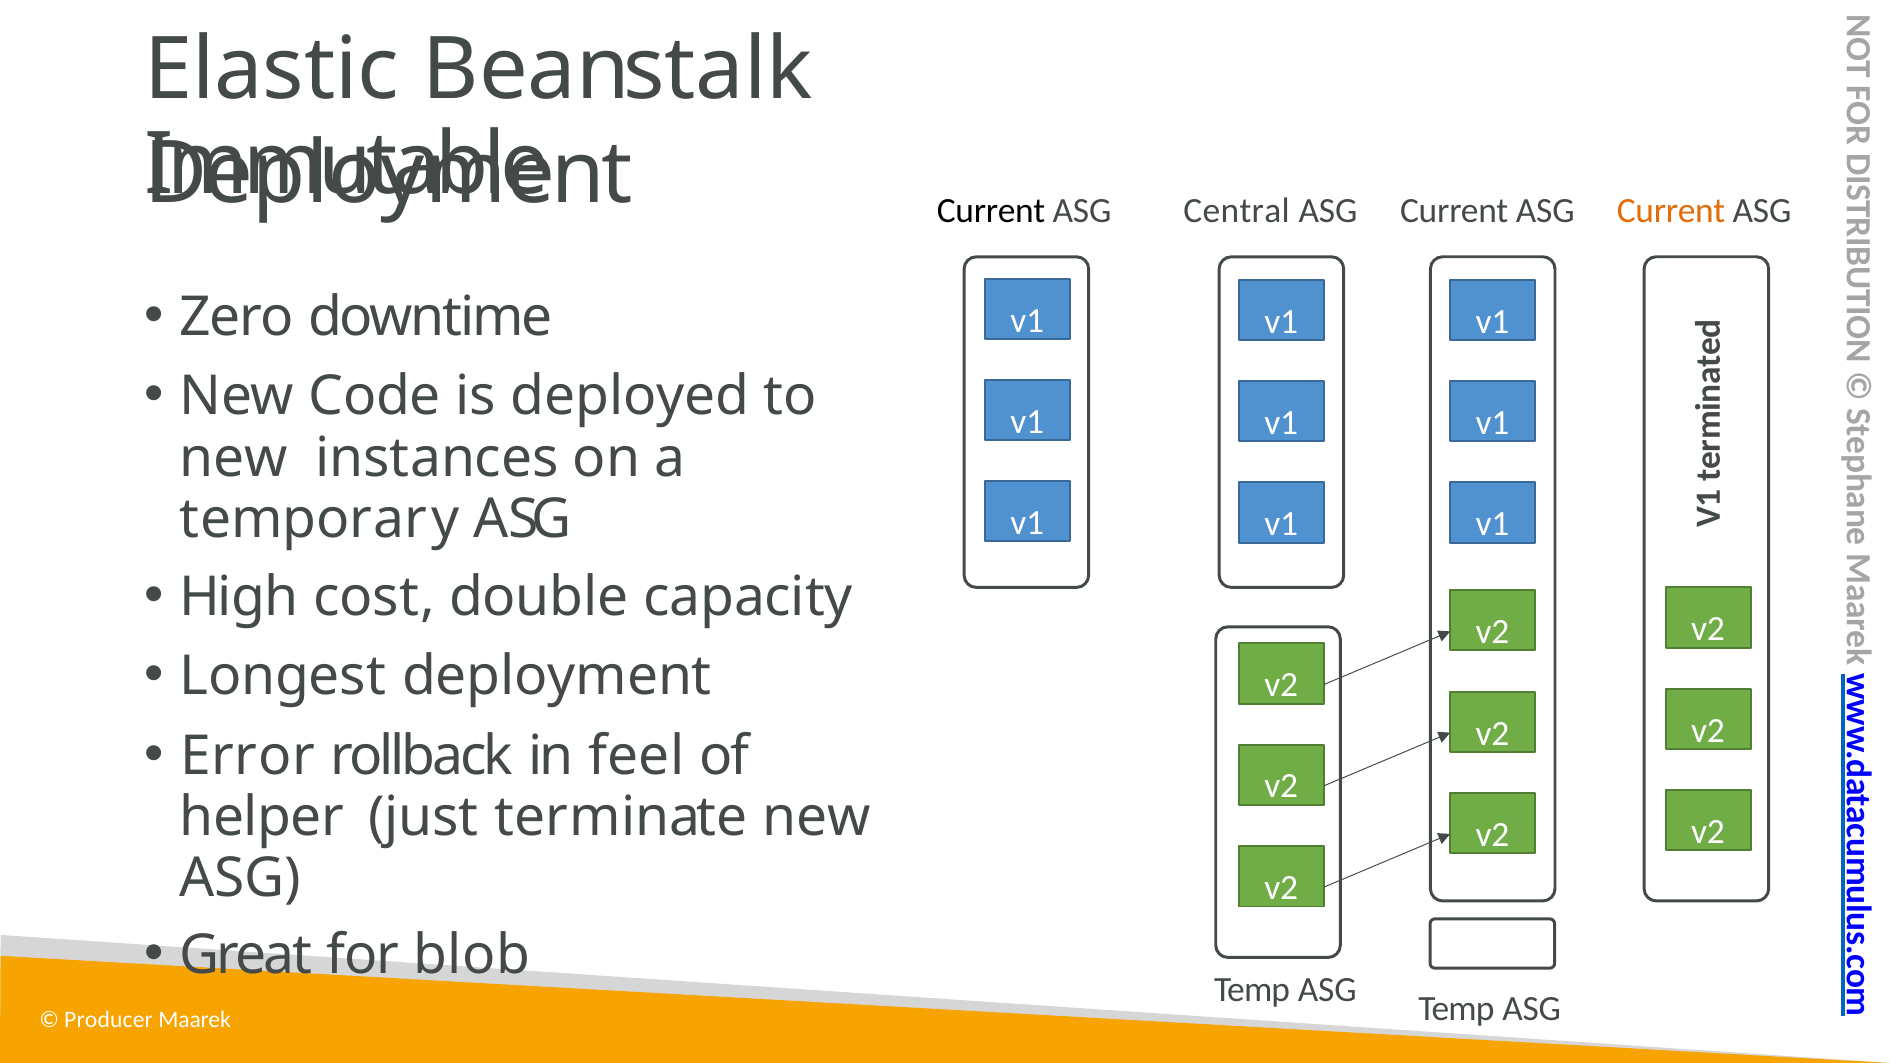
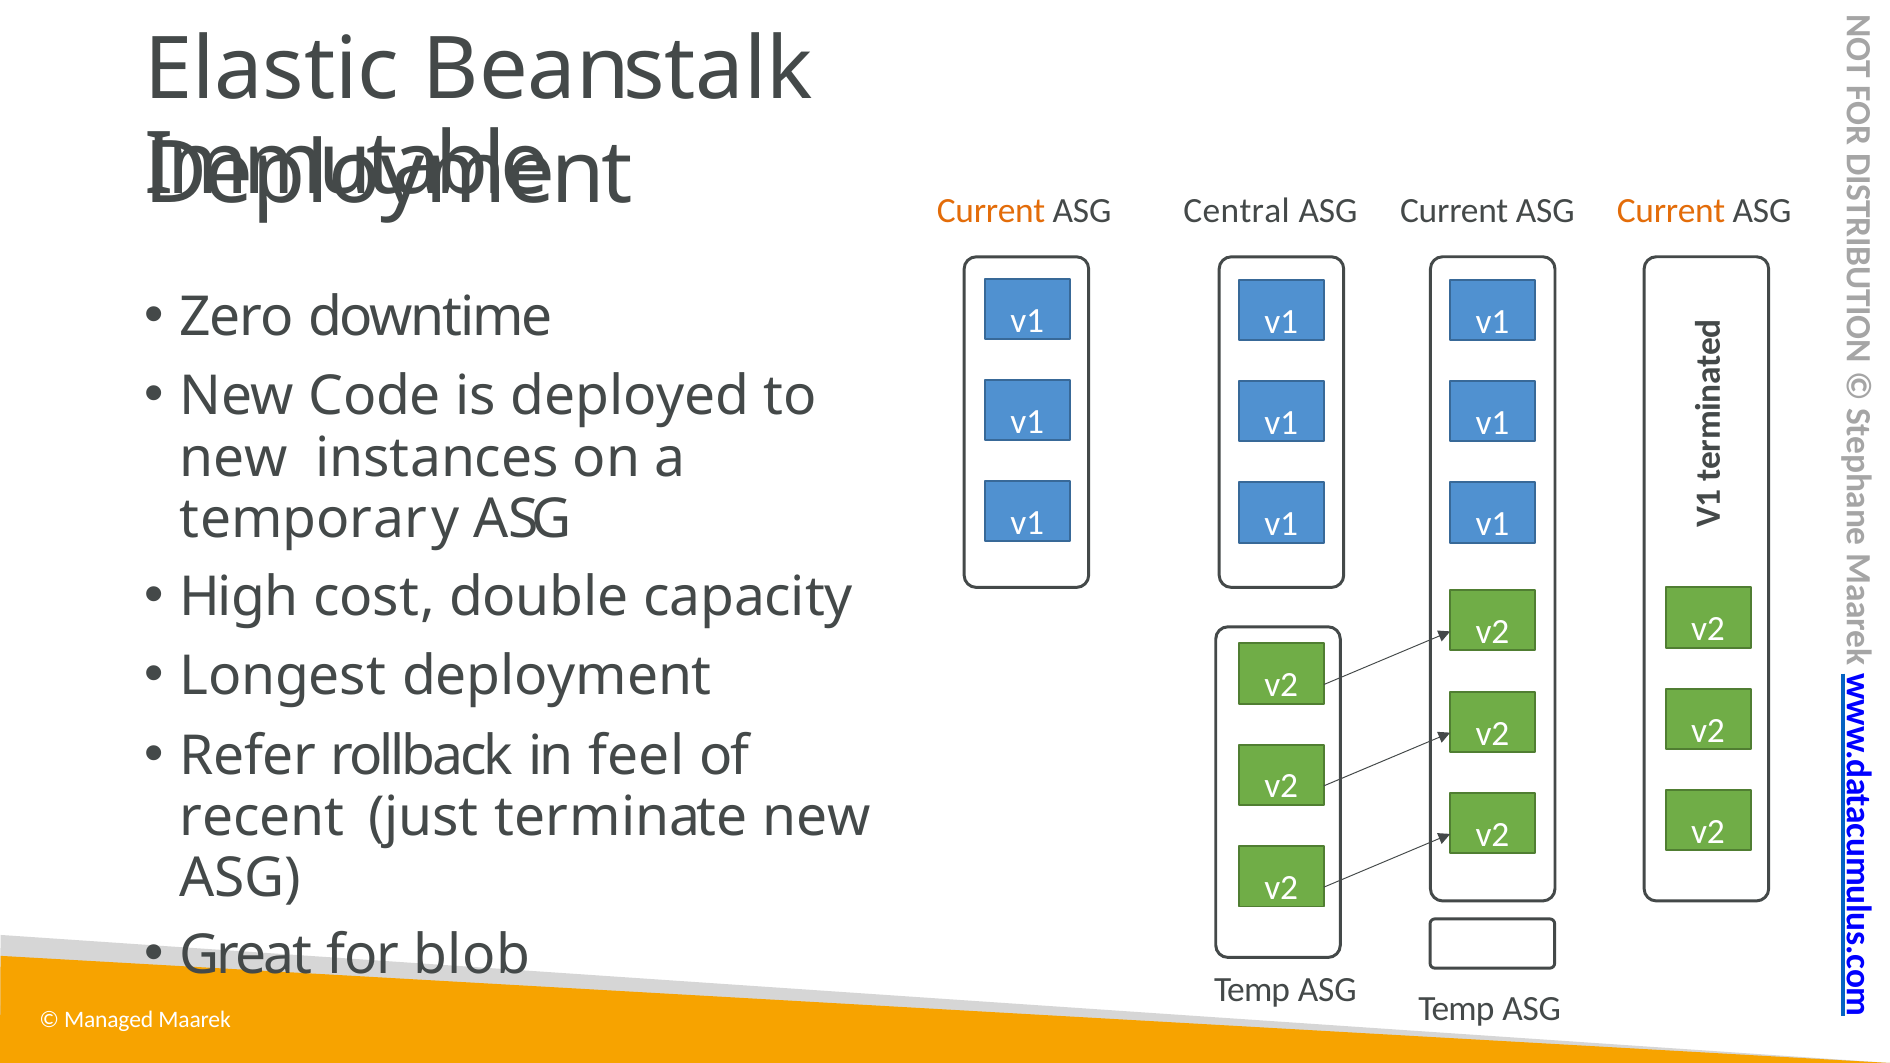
Current at (991, 210) colour: black -> orange
Error: Error -> Refer
helper: helper -> recent
Producer: Producer -> Managed
